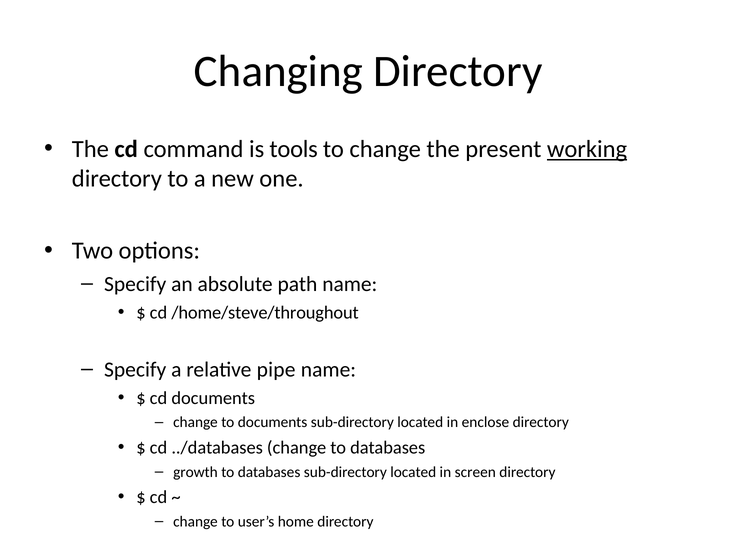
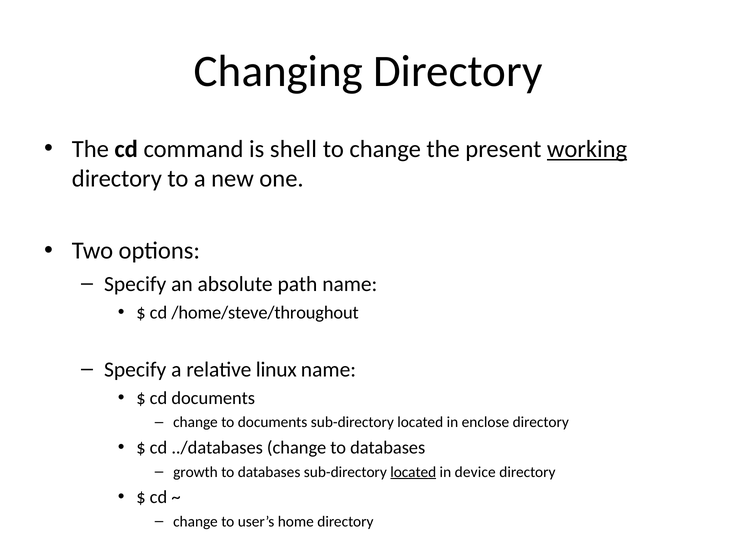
tools: tools -> shell
pipe: pipe -> linux
located at (413, 472) underline: none -> present
screen: screen -> device
